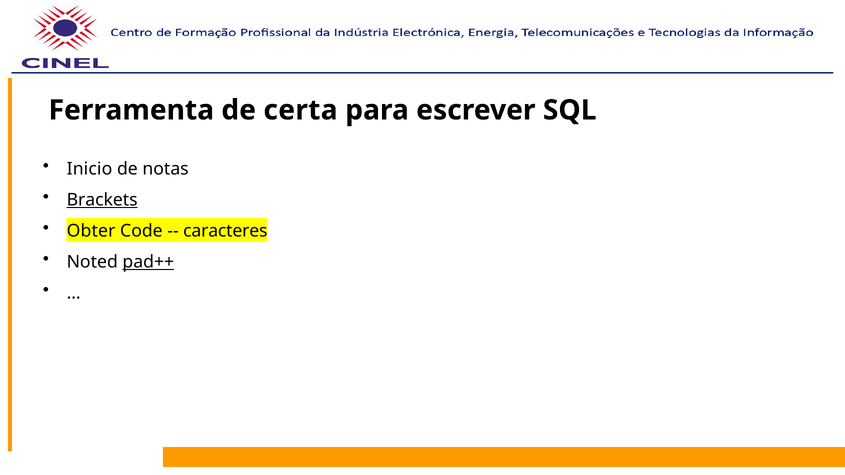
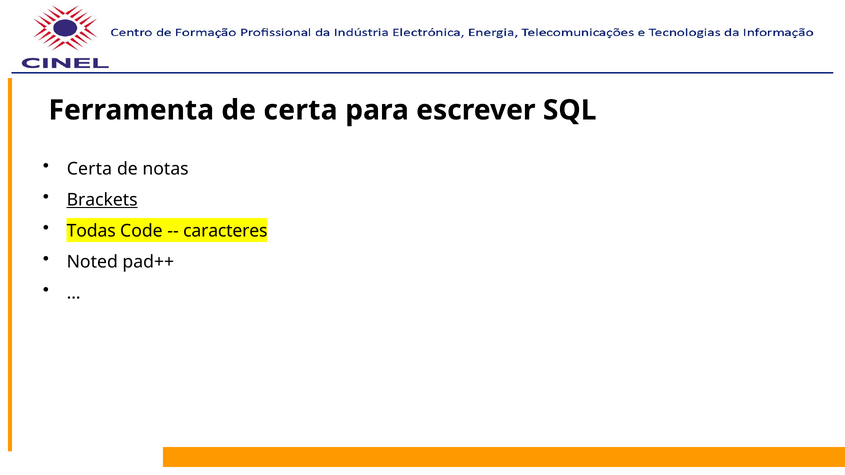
Inicio at (89, 169): Inicio -> Certa
Obter: Obter -> Todas
pad++ underline: present -> none
